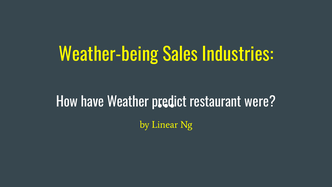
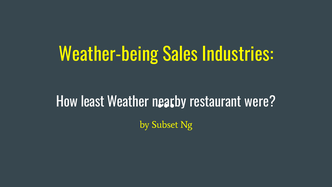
have: have -> least
predict: predict -> nearby
Linear: Linear -> Subset
